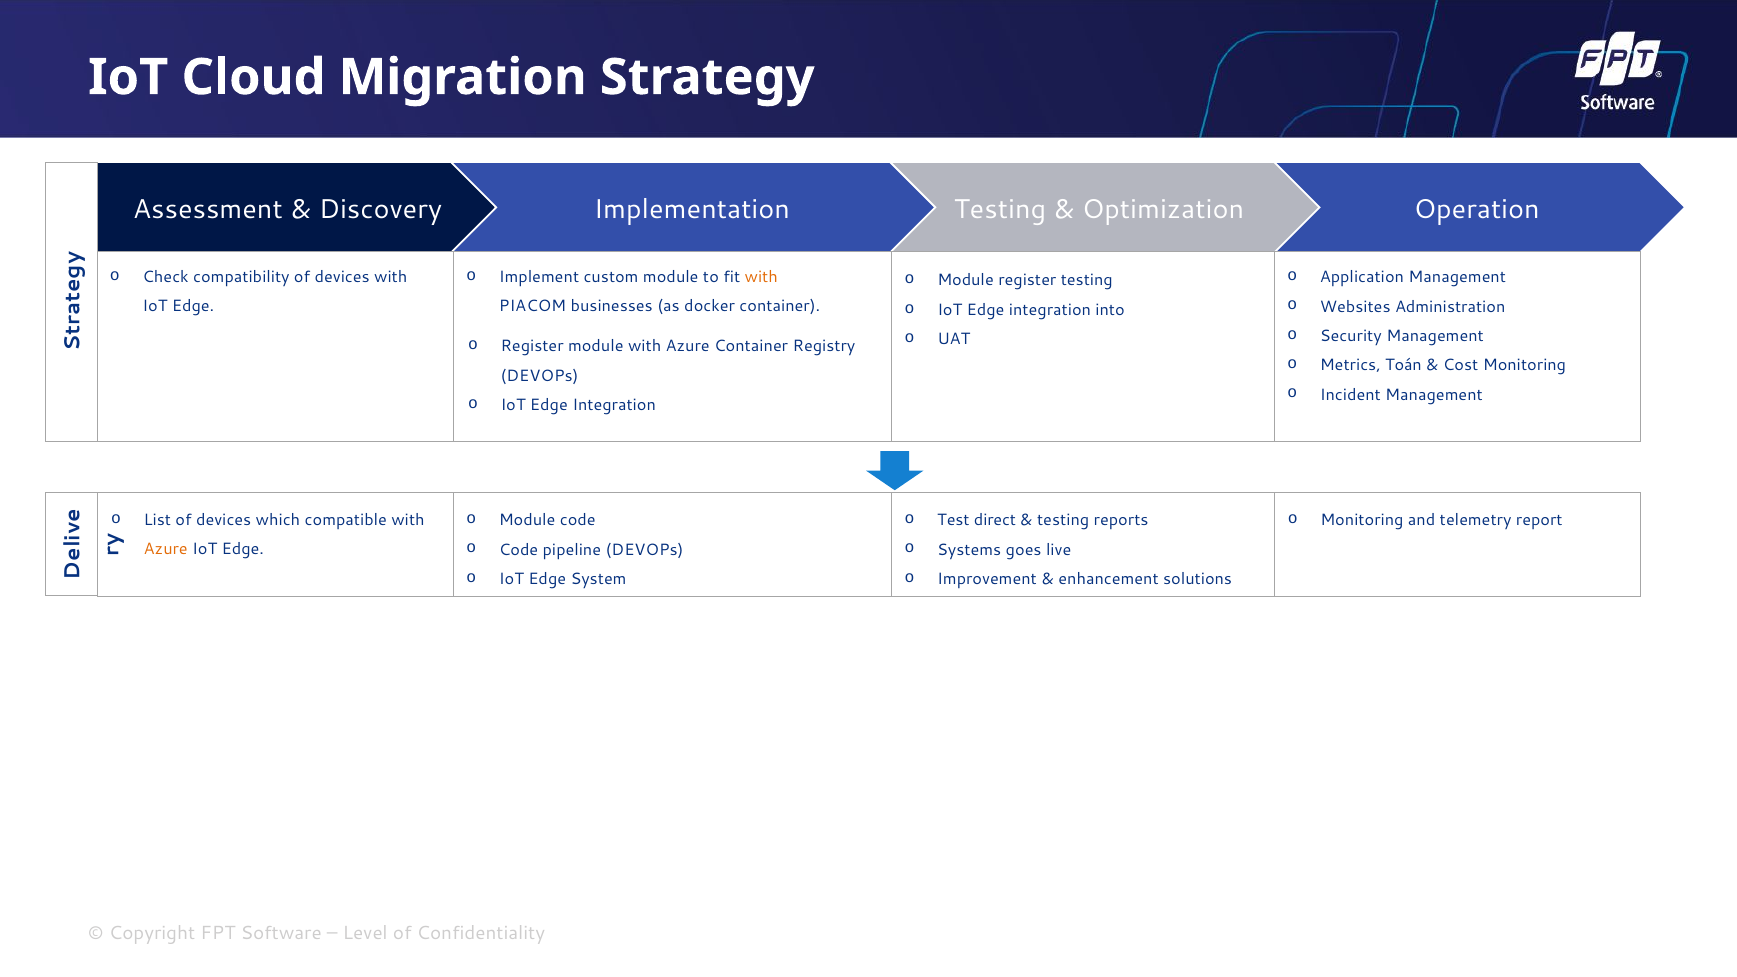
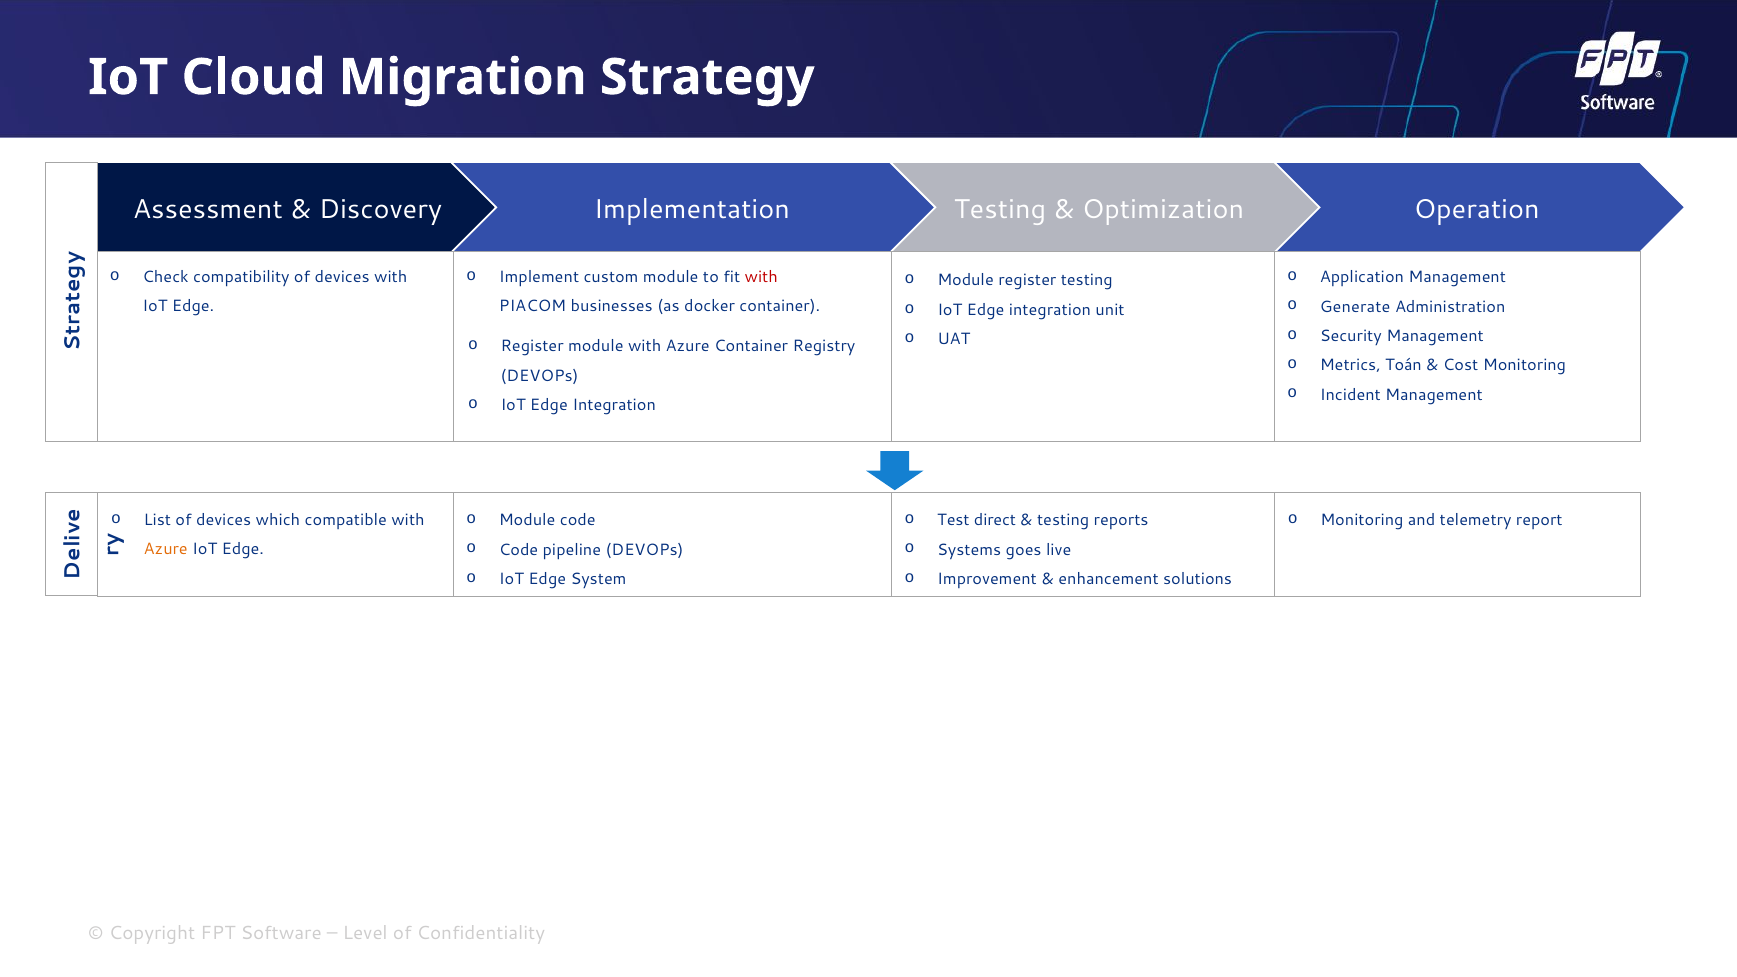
with at (761, 277) colour: orange -> red
Websites: Websites -> Generate
into: into -> unit
